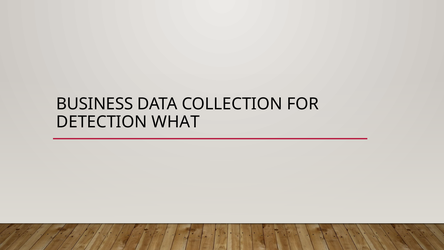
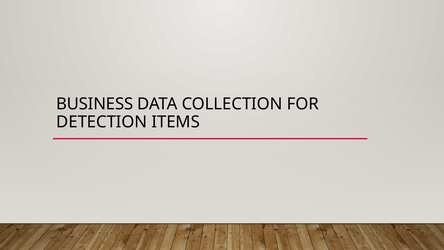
WHAT: WHAT -> ITEMS
